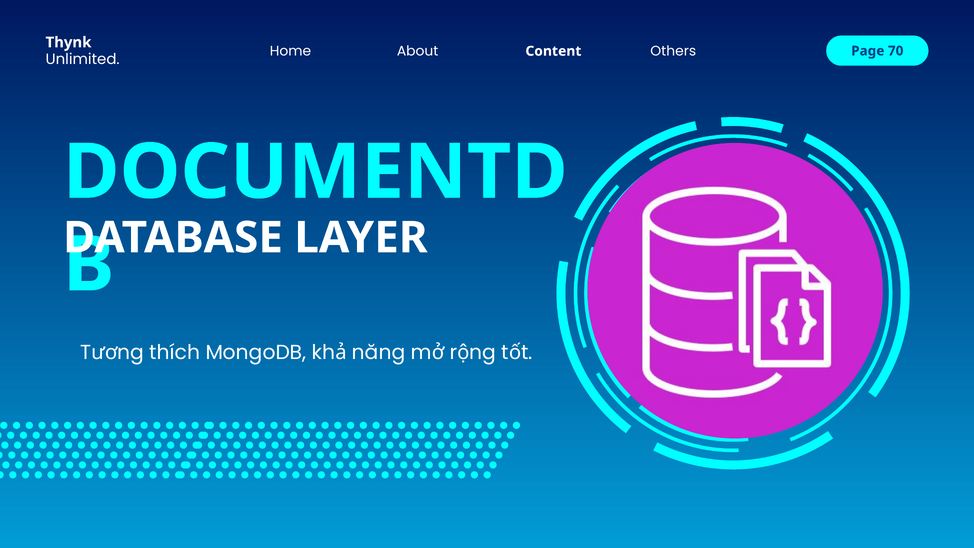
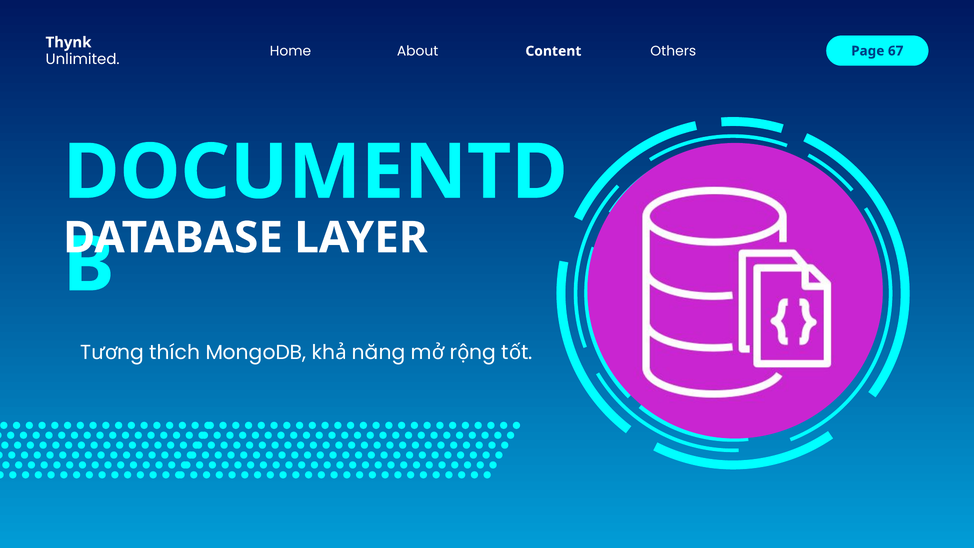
70: 70 -> 67
